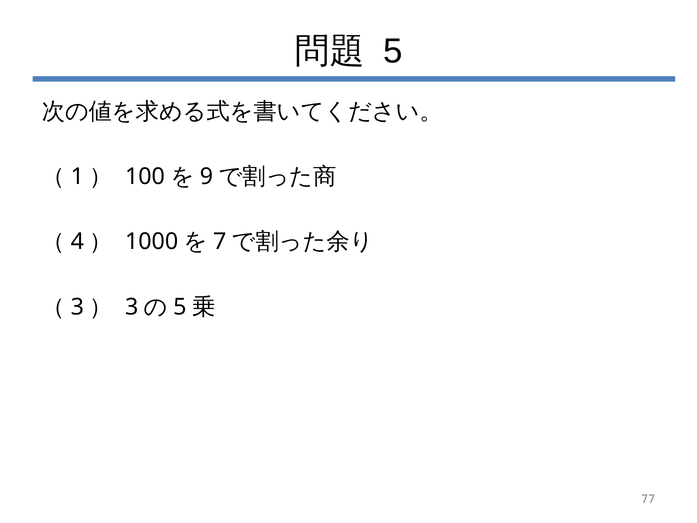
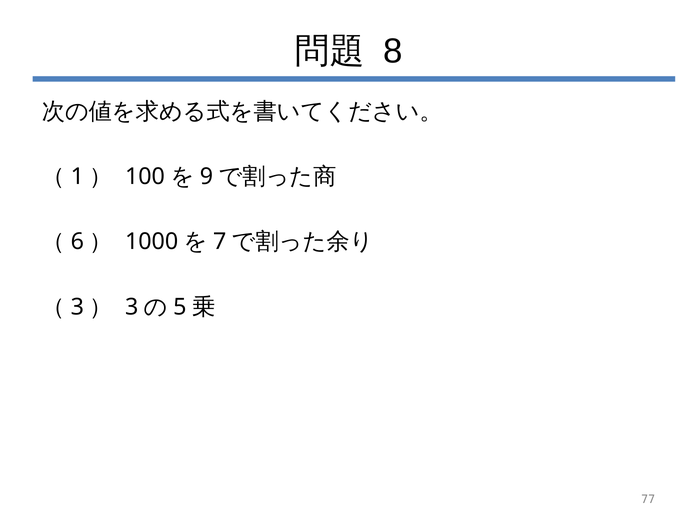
5 at (393, 51): 5 -> 8
4: 4 -> 6
